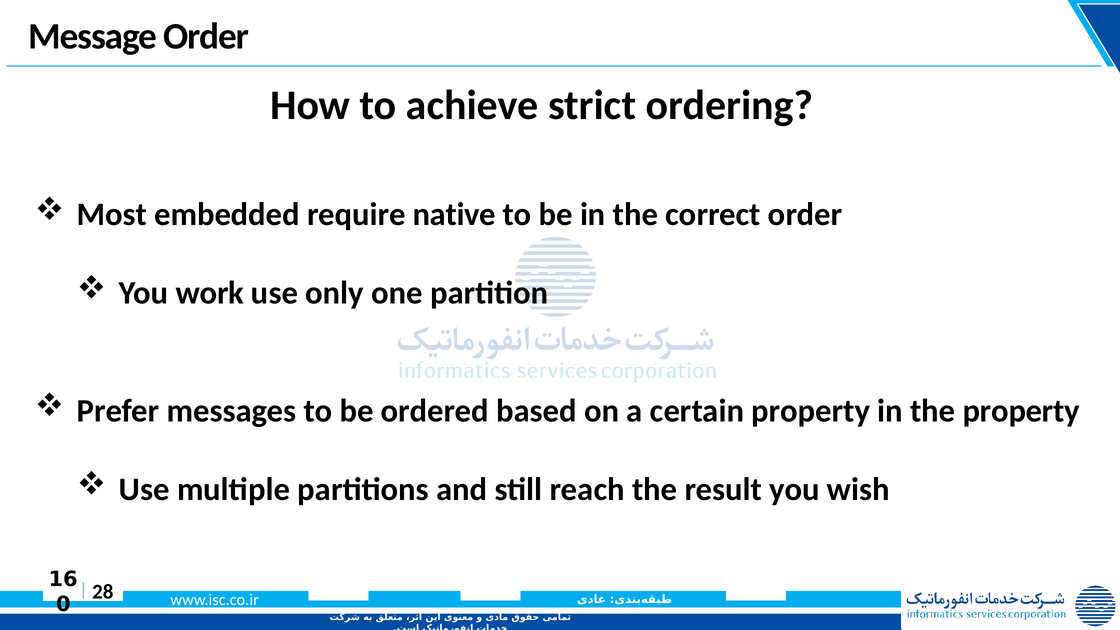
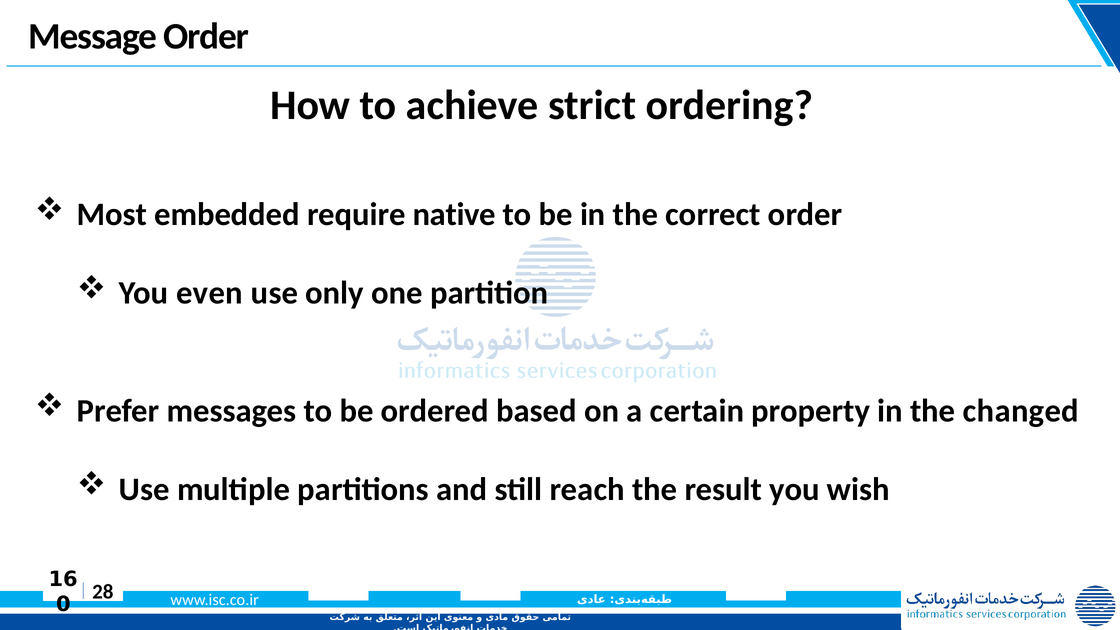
work: work -> even
the property: property -> changed
